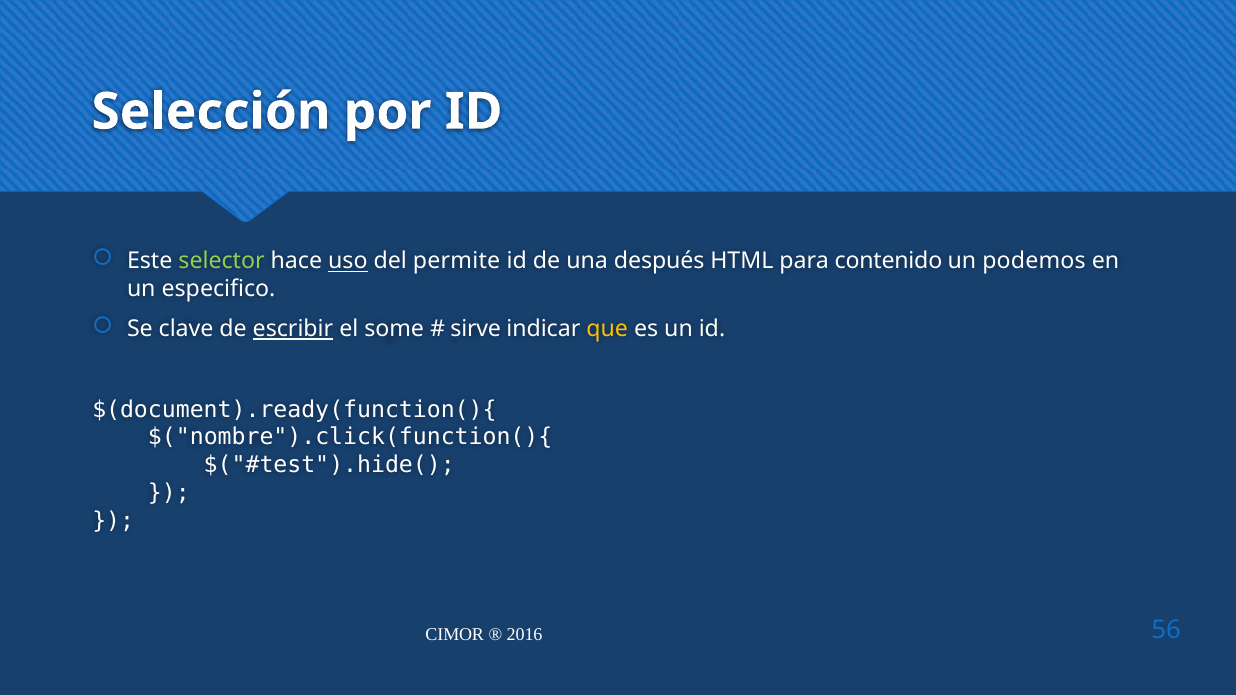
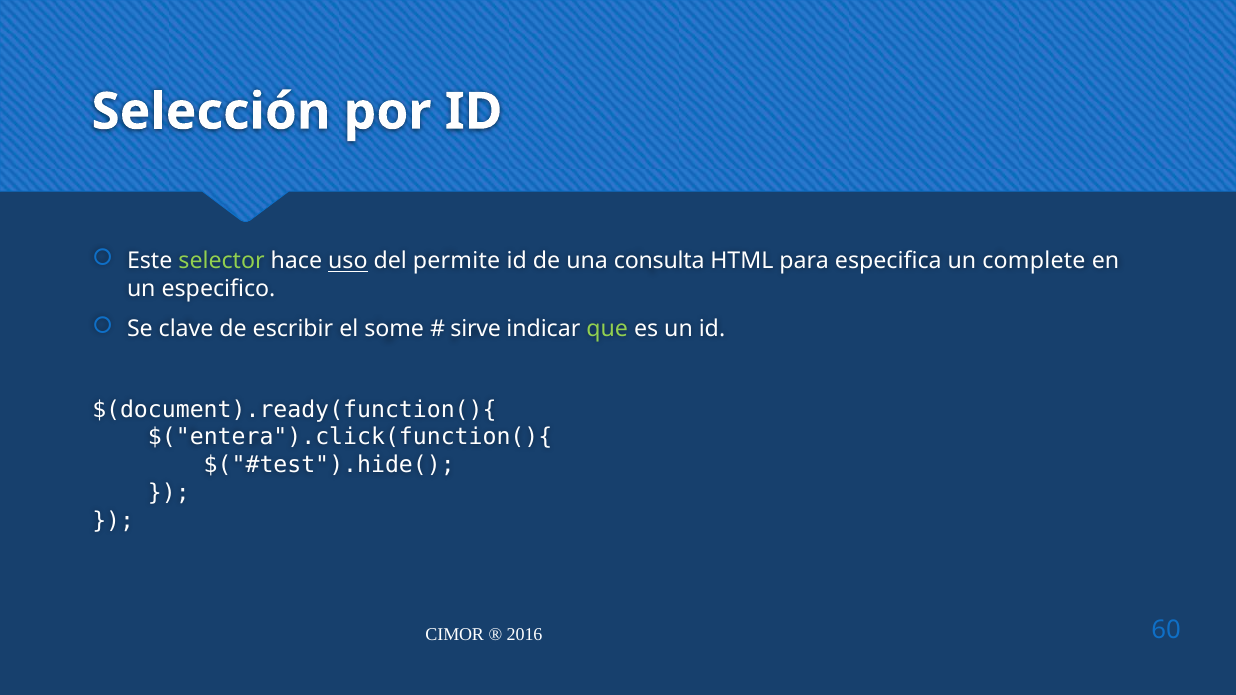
después: después -> consulta
contenido: contenido -> especifica
podemos: podemos -> complete
escribir underline: present -> none
que colour: yellow -> light green
$("nombre").click(function(){: $("nombre").click(function(){ -> $("entera").click(function(){
56: 56 -> 60
